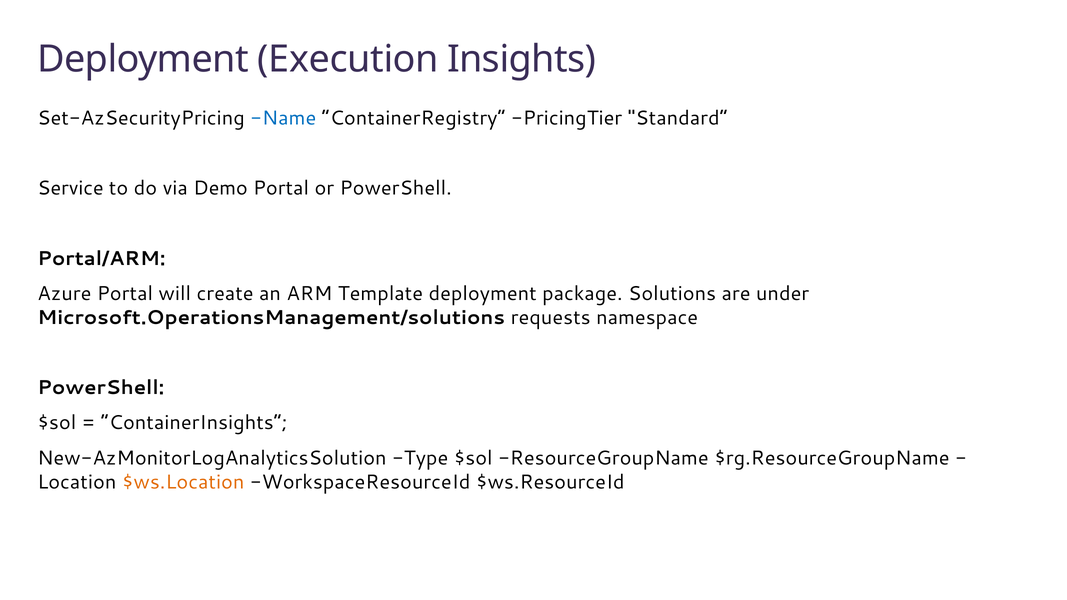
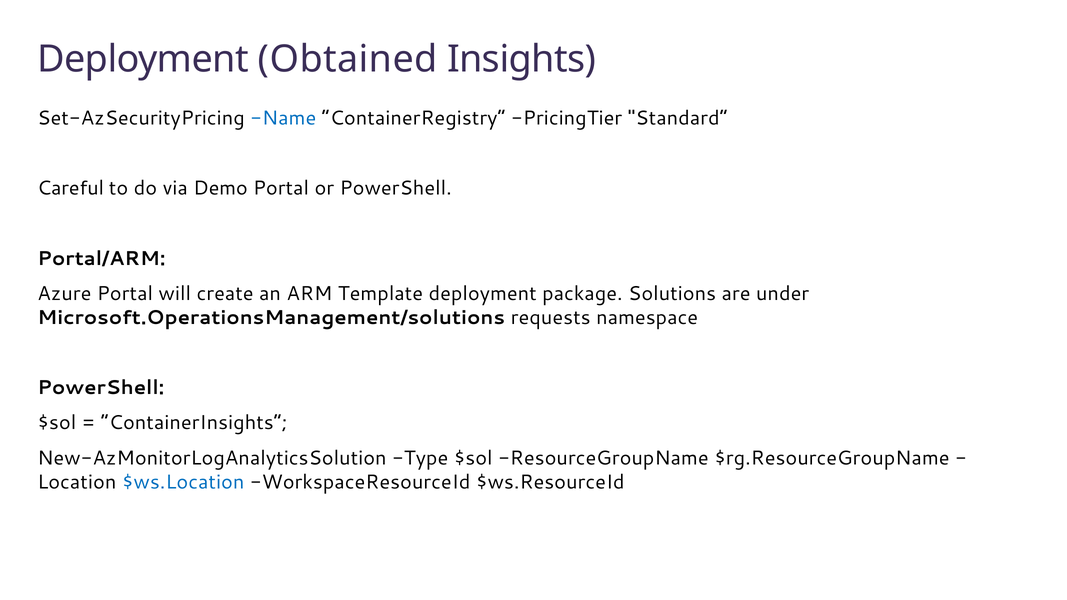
Execution: Execution -> Obtained
Service: Service -> Careful
$ws.Location colour: orange -> blue
